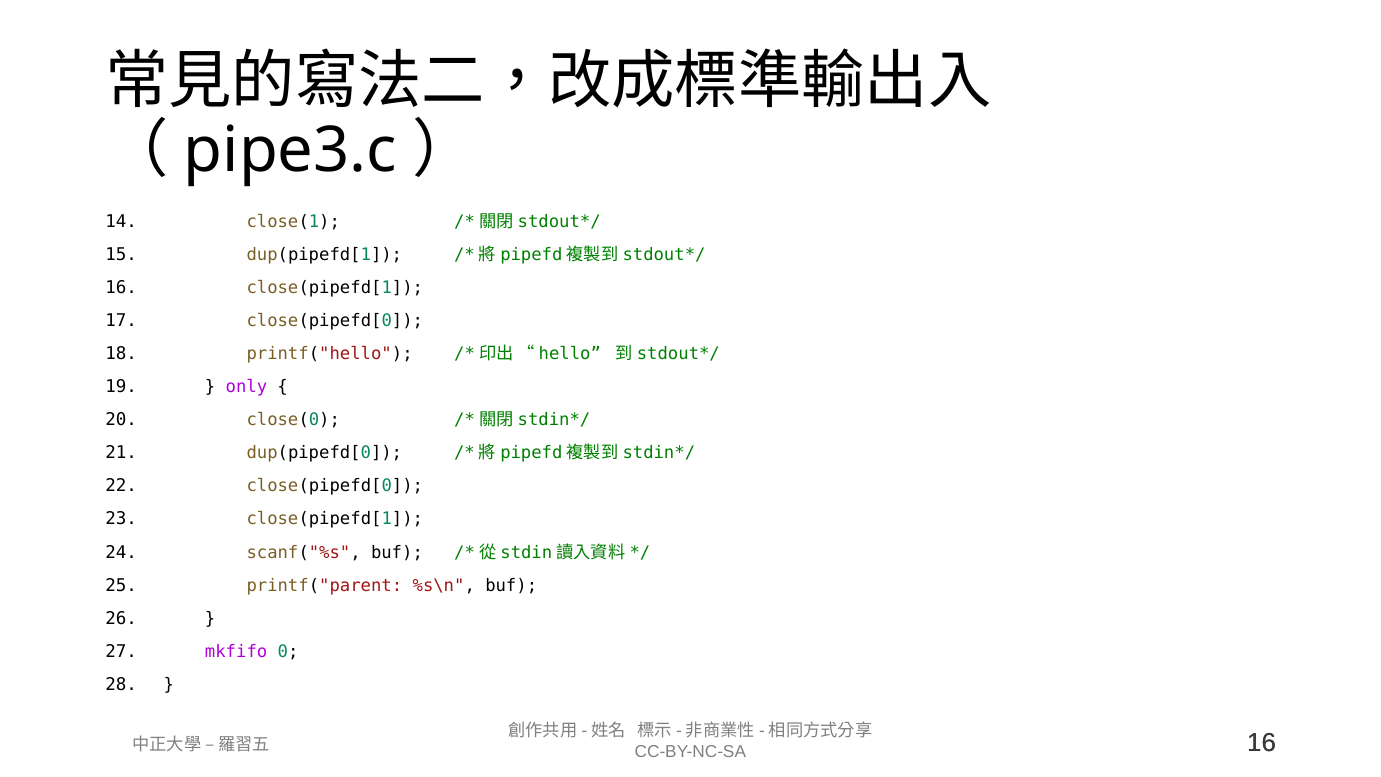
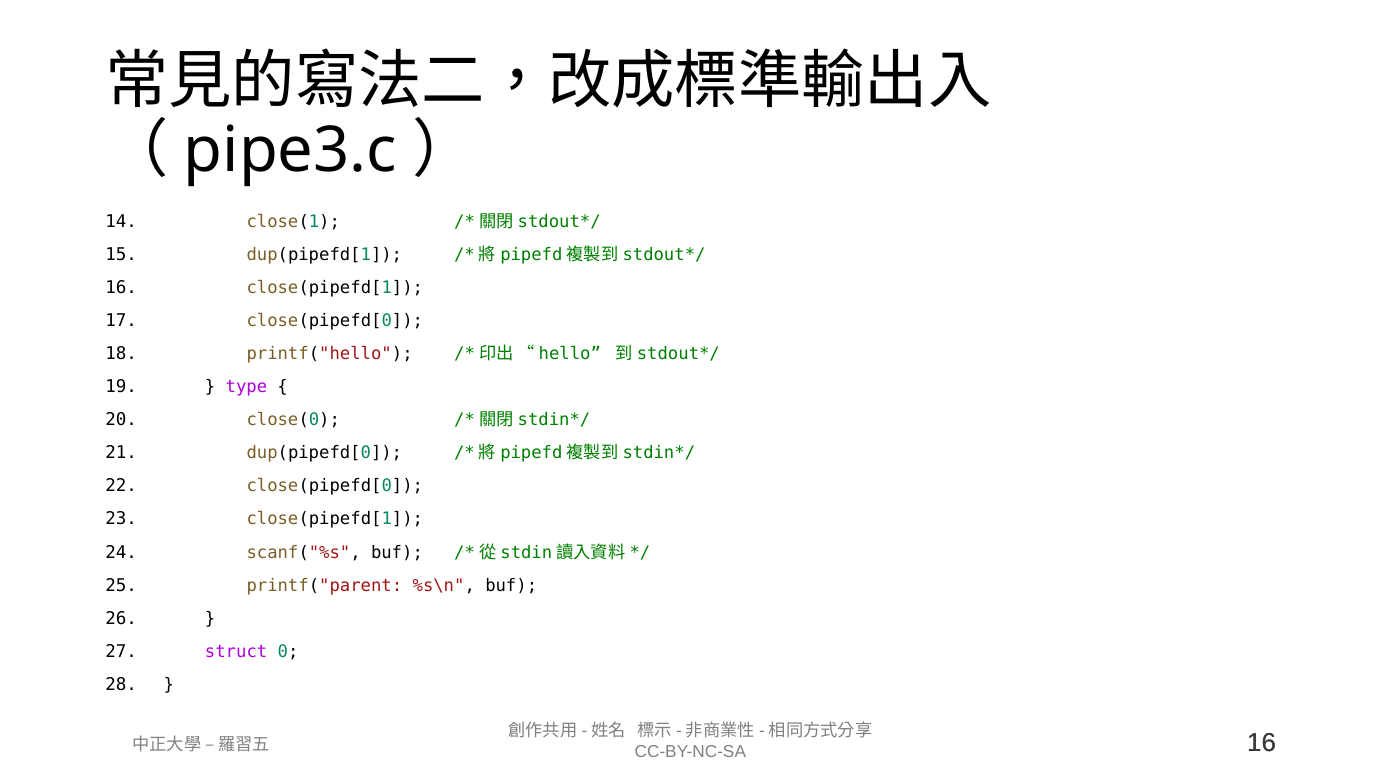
only: only -> type
mkfifo: mkfifo -> struct
